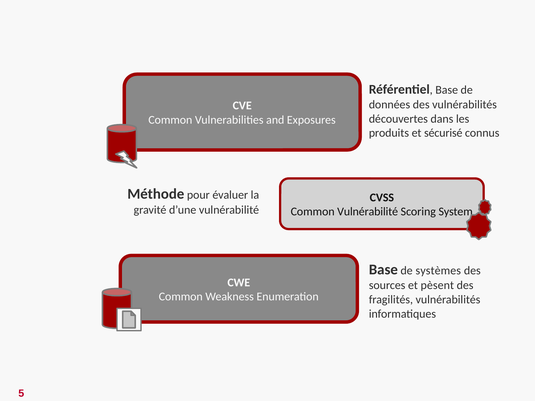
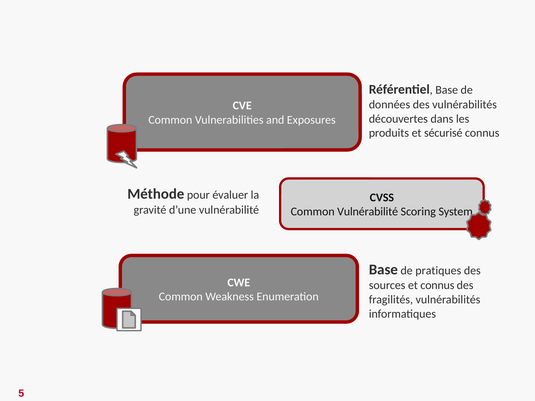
systèmes: systèmes -> pratiques
et pèsent: pèsent -> connus
